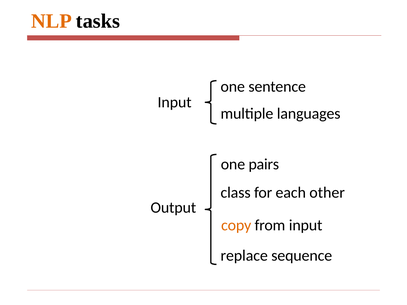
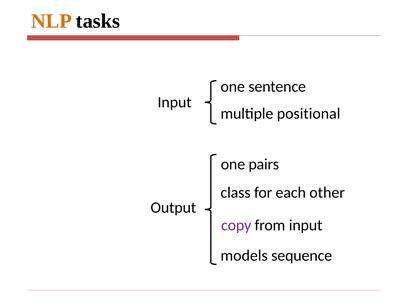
languages: languages -> positional
copy colour: orange -> purple
replace: replace -> models
